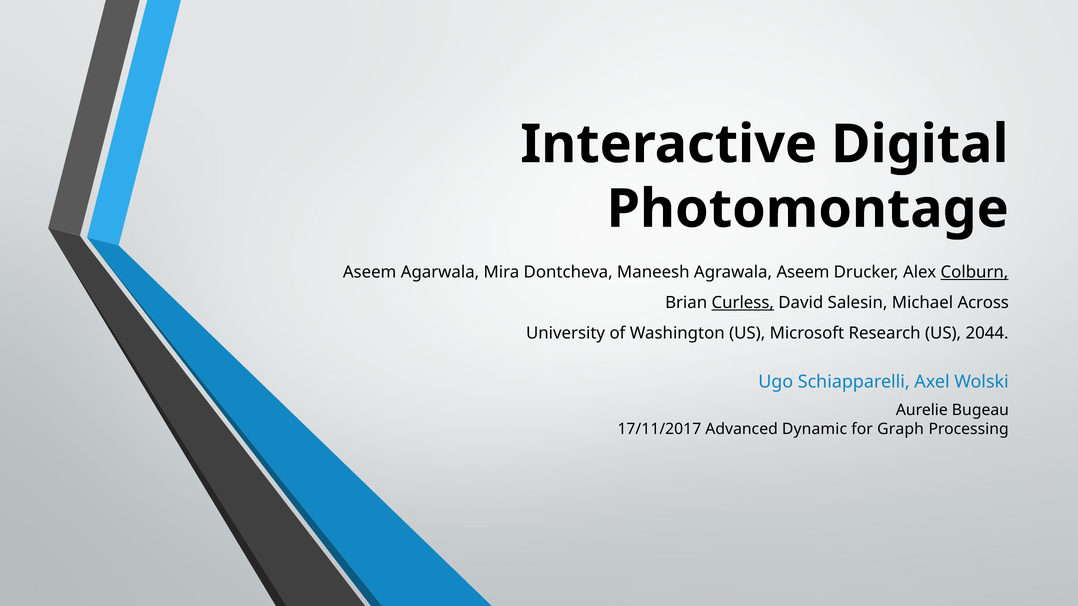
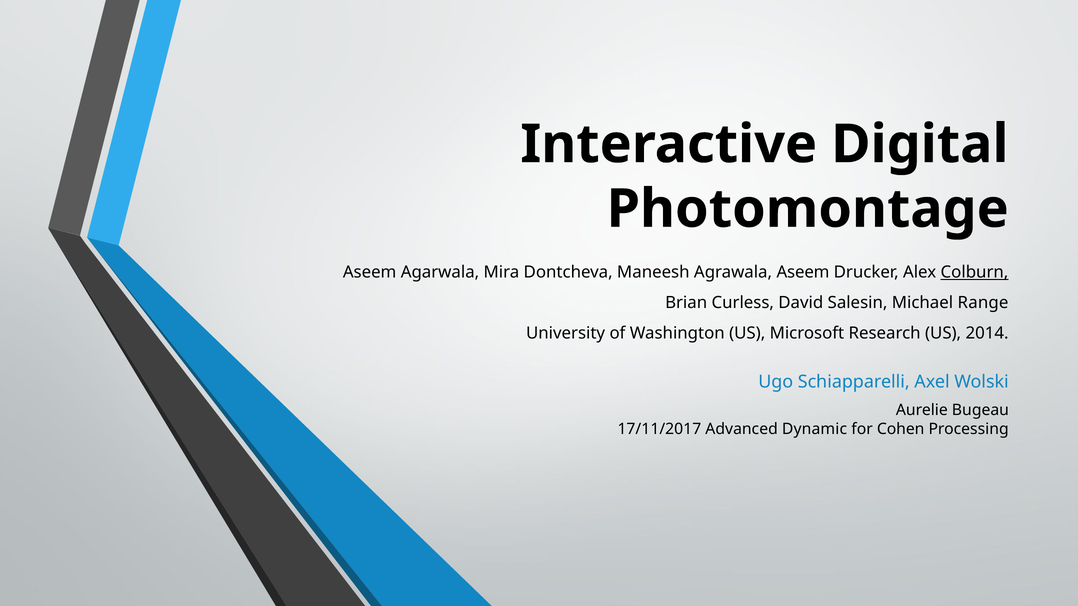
Curless underline: present -> none
Across: Across -> Range
2044: 2044 -> 2014
Graph: Graph -> Cohen
